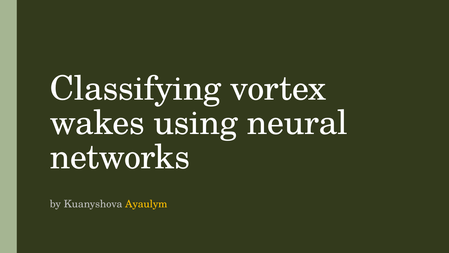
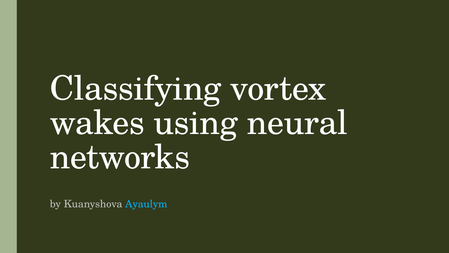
Ayaulym colour: yellow -> light blue
